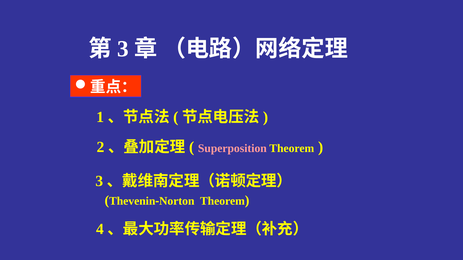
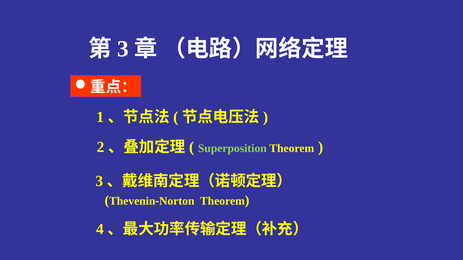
Superposition colour: pink -> light green
